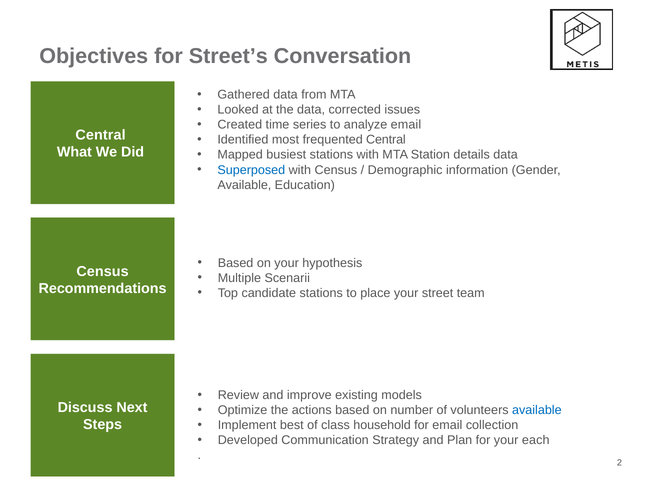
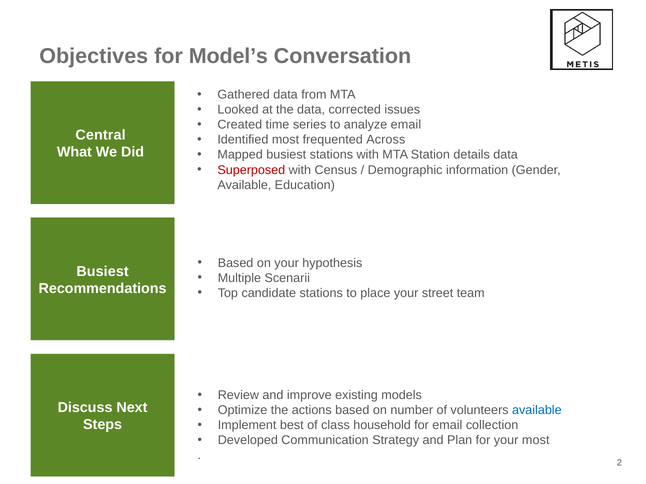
Street’s: Street’s -> Model’s
frequented Central: Central -> Across
Superposed colour: blue -> red
Census at (103, 272): Census -> Busiest
your each: each -> most
